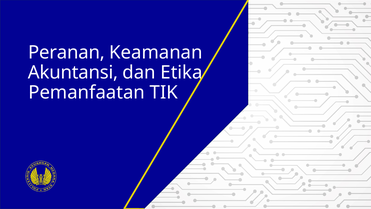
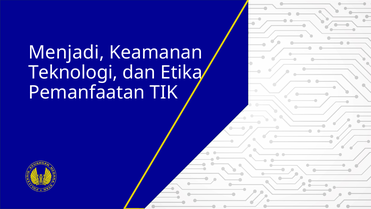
Peranan: Peranan -> Menjadi
Akuntansi: Akuntansi -> Teknologi
